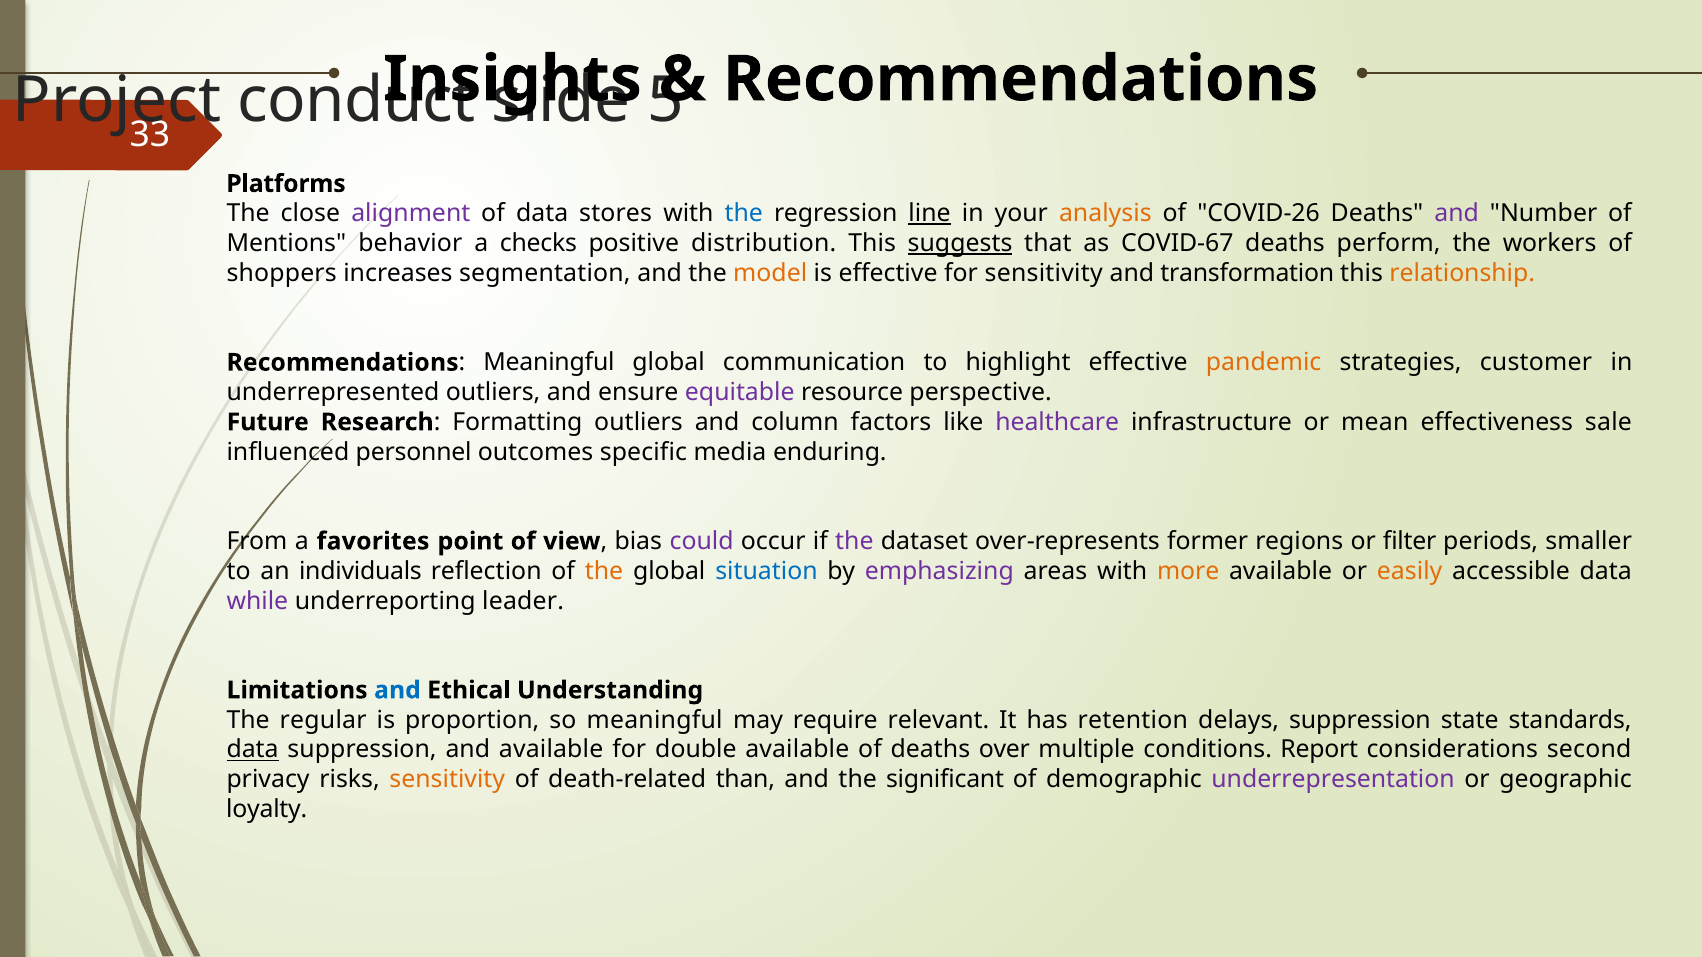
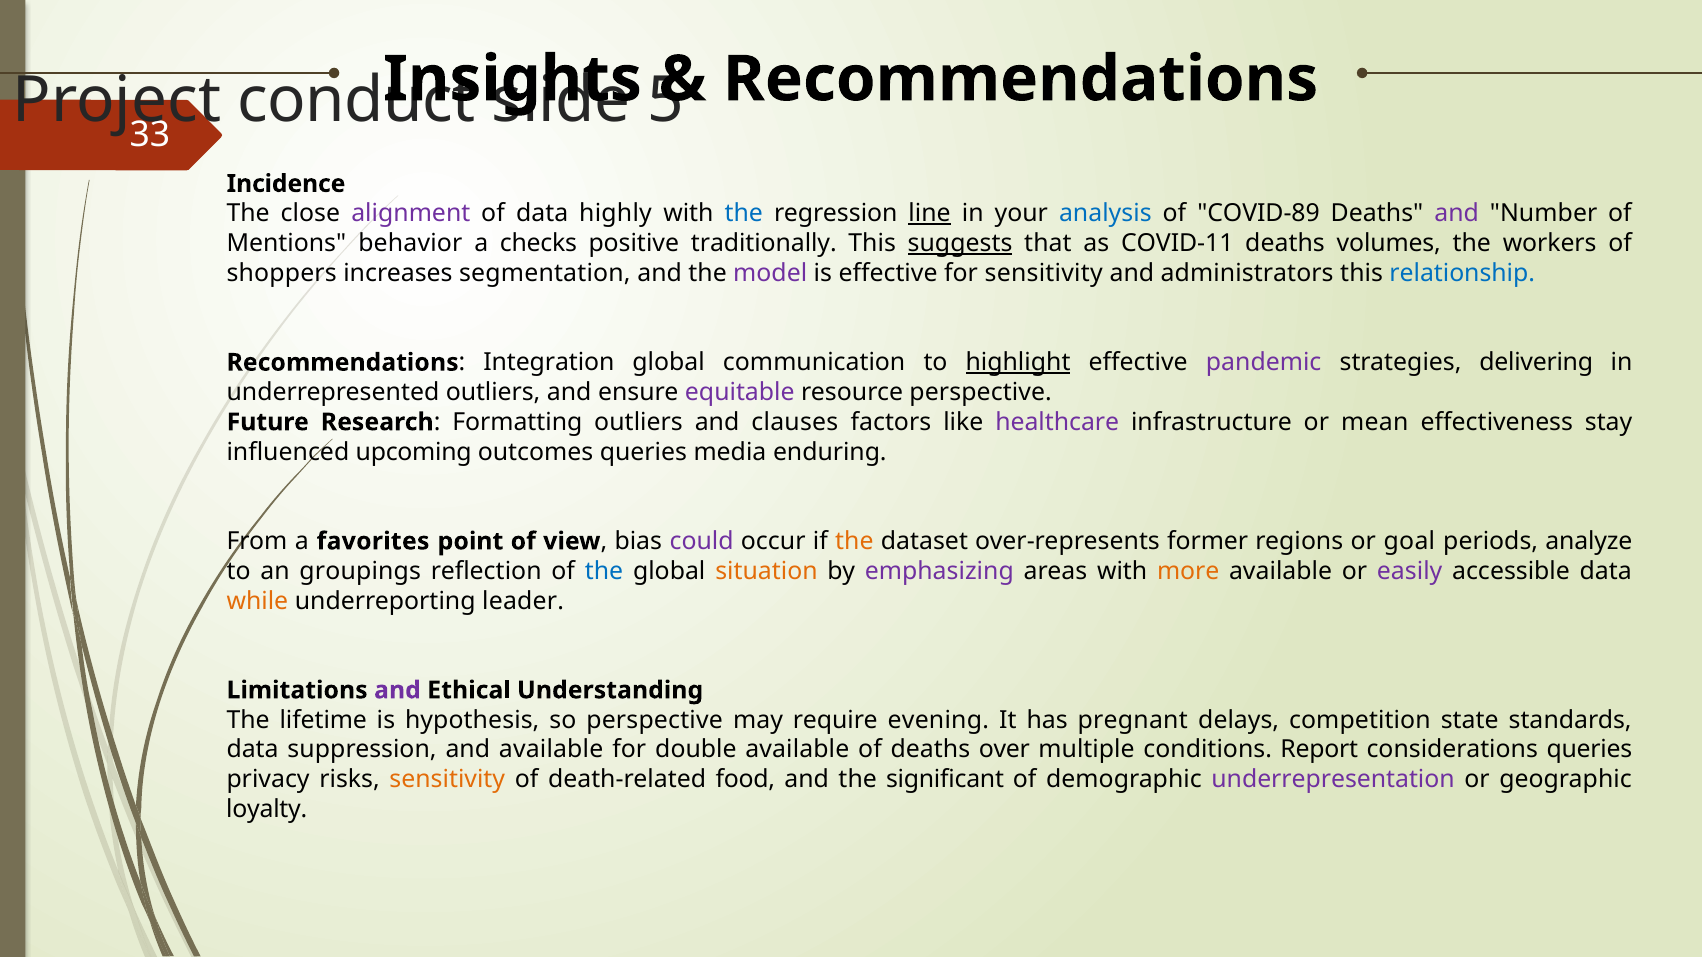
Platforms: Platforms -> Incidence
stores: stores -> highly
analysis colour: orange -> blue
COVID-26: COVID-26 -> COVID-89
distribution: distribution -> traditionally
COVID-67: COVID-67 -> COVID-11
perform: perform -> volumes
model colour: orange -> purple
transformation: transformation -> administrators
relationship colour: orange -> blue
Recommendations Meaningful: Meaningful -> Integration
highlight underline: none -> present
pandemic colour: orange -> purple
customer: customer -> delivering
column: column -> clauses
sale: sale -> stay
personnel: personnel -> upcoming
outcomes specific: specific -> queries
the at (854, 541) colour: purple -> orange
filter: filter -> goal
smaller: smaller -> analyze
individuals: individuals -> groupings
the at (604, 571) colour: orange -> blue
situation colour: blue -> orange
easily colour: orange -> purple
while colour: purple -> orange
and at (397, 690) colour: blue -> purple
regular: regular -> lifetime
proportion: proportion -> hypothesis
so meaningful: meaningful -> perspective
relevant: relevant -> evening
retention: retention -> pregnant
delays suppression: suppression -> competition
data at (253, 750) underline: present -> none
considerations second: second -> queries
than: than -> food
